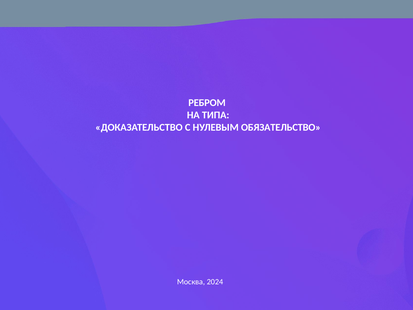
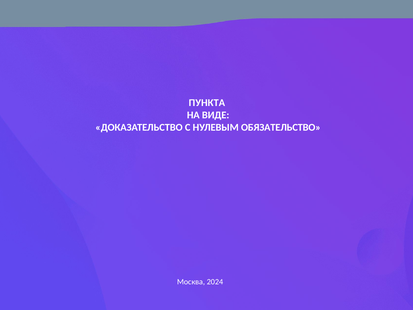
РЕБРОМ: РЕБРОМ -> ПУНКТА
ТИПА: ТИПА -> ВИДЕ
